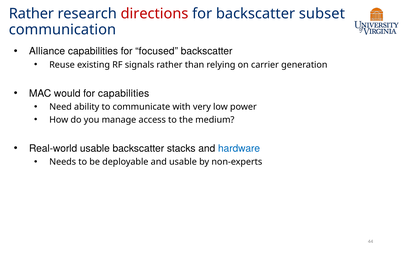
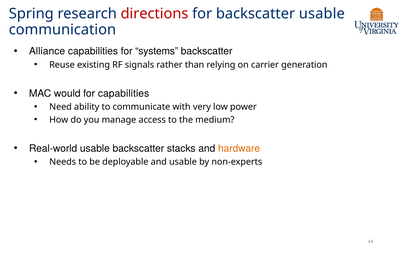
Rather at (31, 14): Rather -> Spring
backscatter subset: subset -> usable
focused: focused -> systems
hardware colour: blue -> orange
